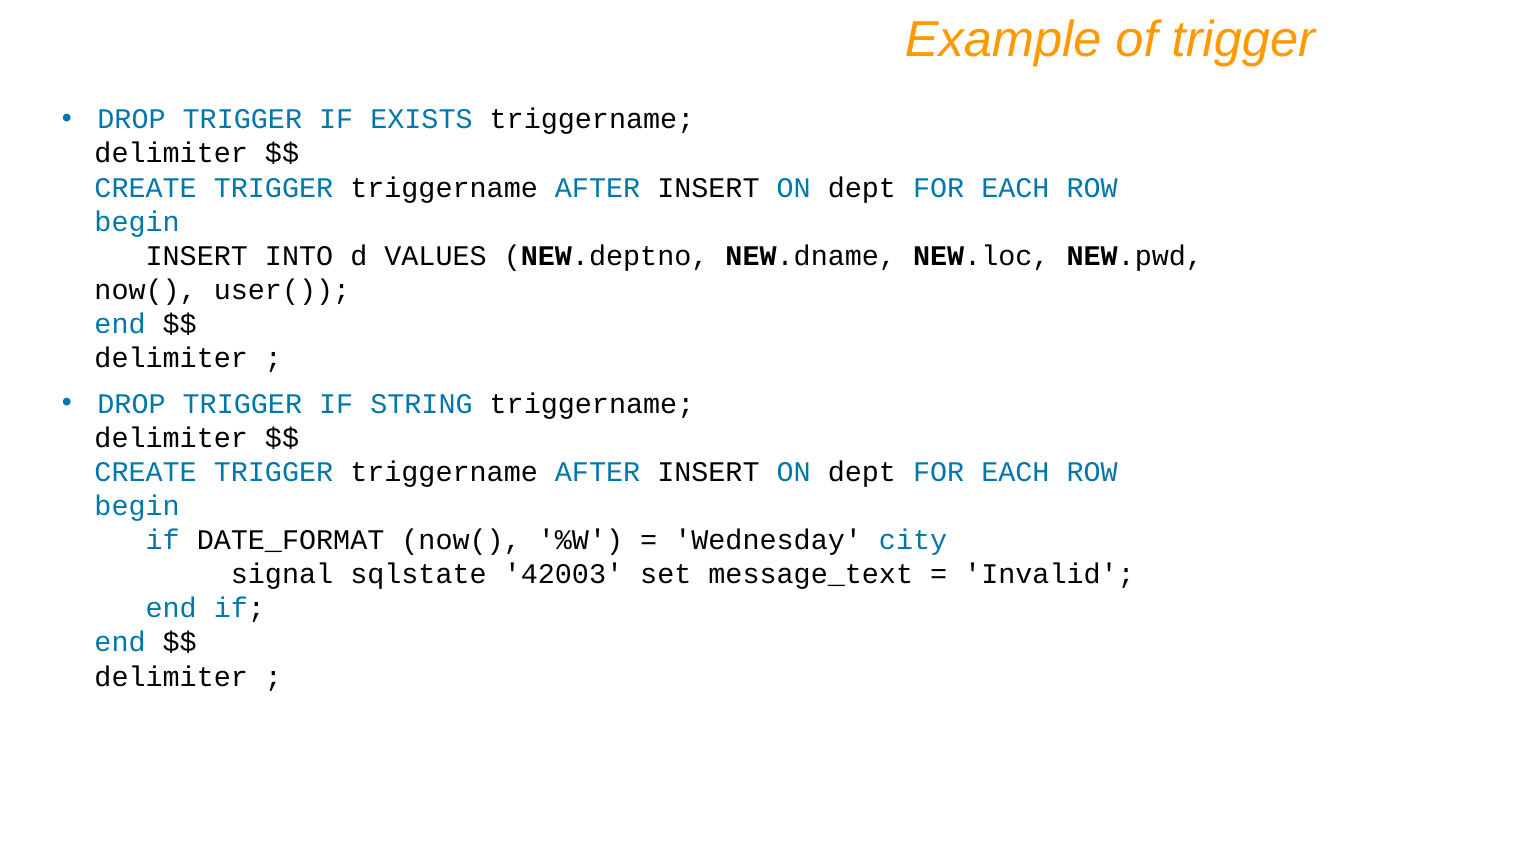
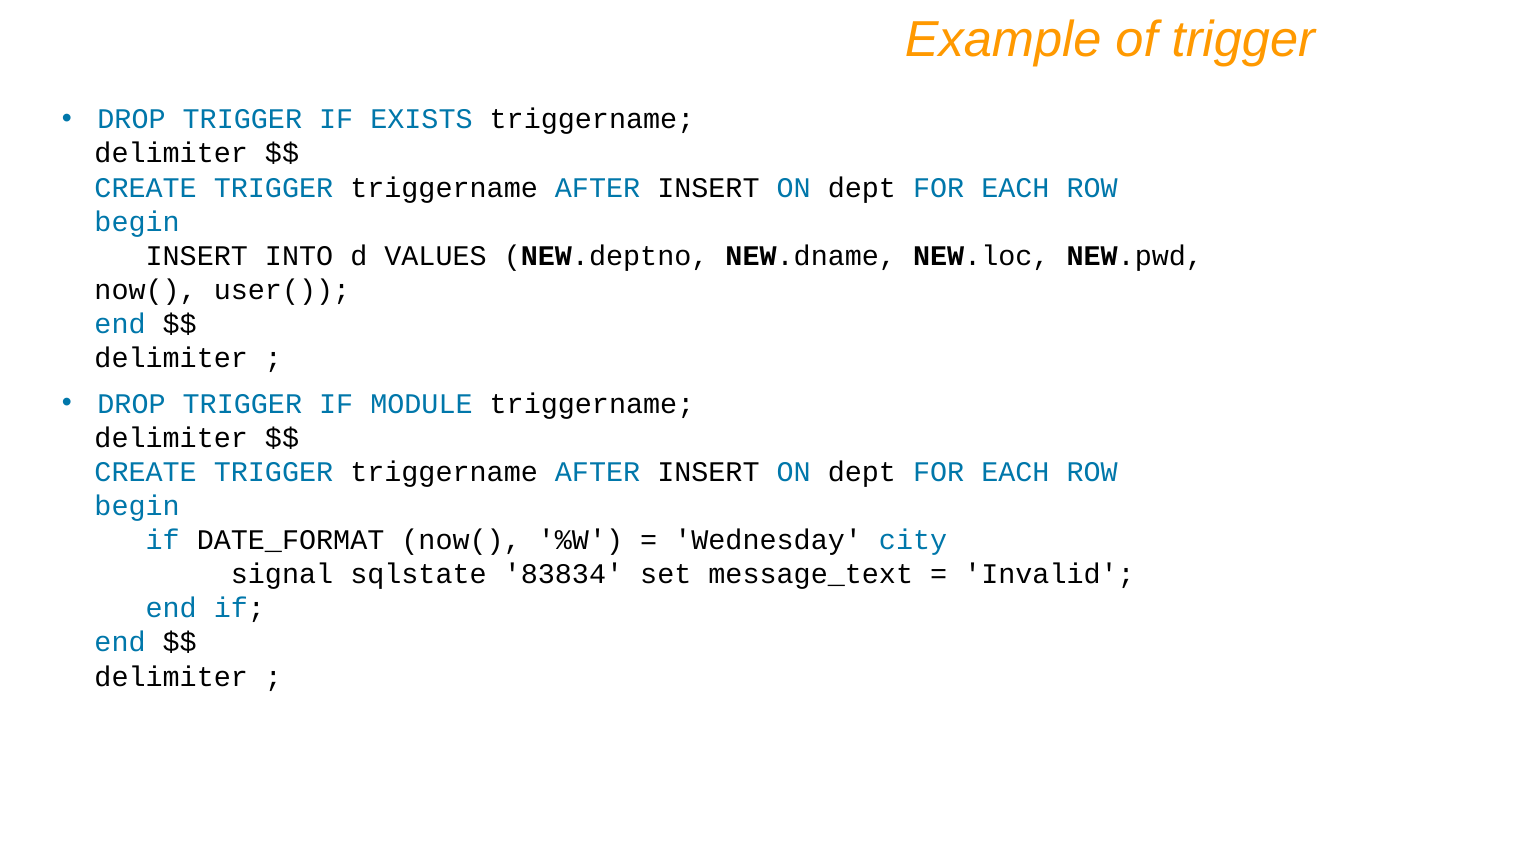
STRING: STRING -> MODULE
42003: 42003 -> 83834
